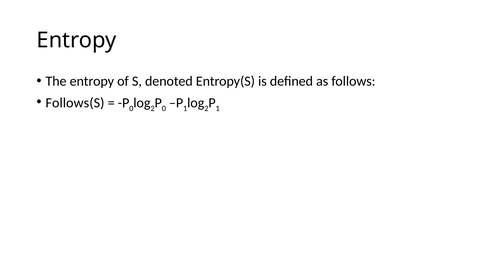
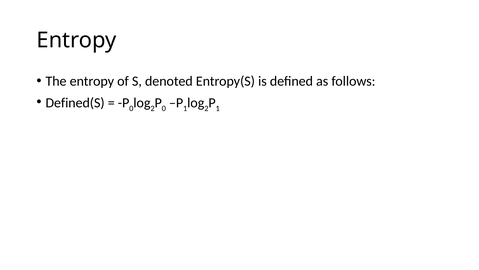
Follows(S: Follows(S -> Defined(S
